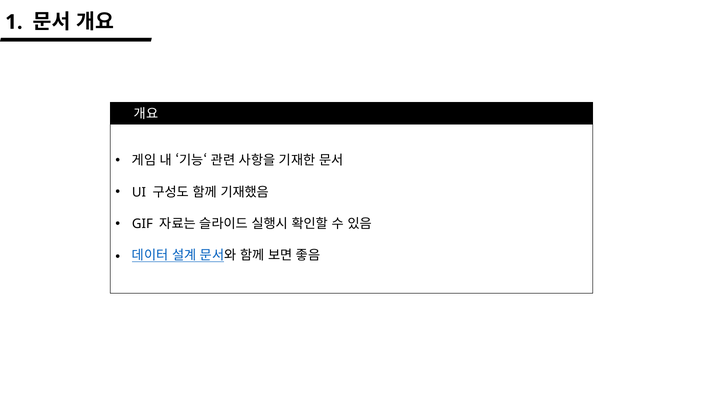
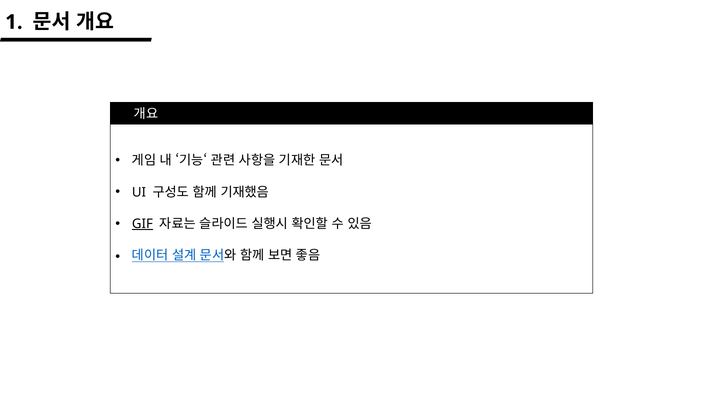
GIF underline: none -> present
